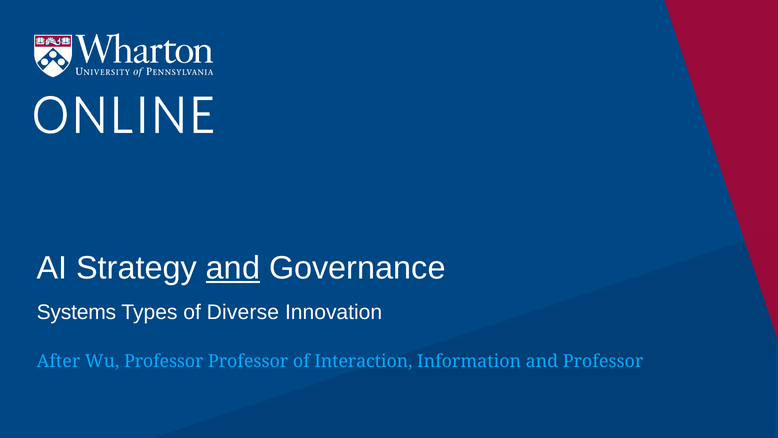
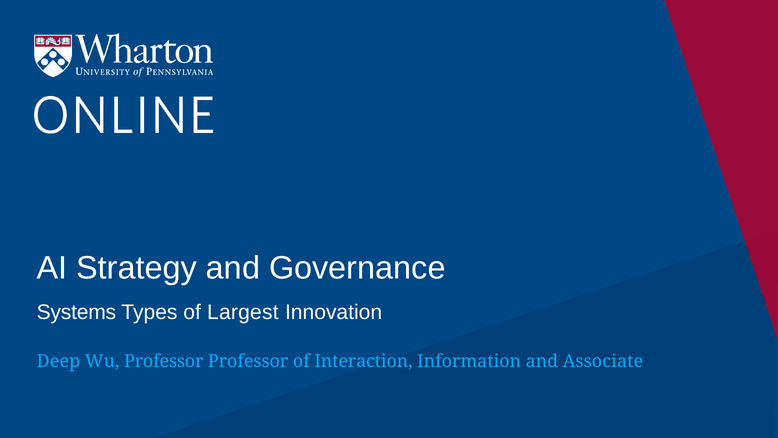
and at (233, 268) underline: present -> none
Diverse: Diverse -> Largest
After: After -> Deep
and Professor: Professor -> Associate
